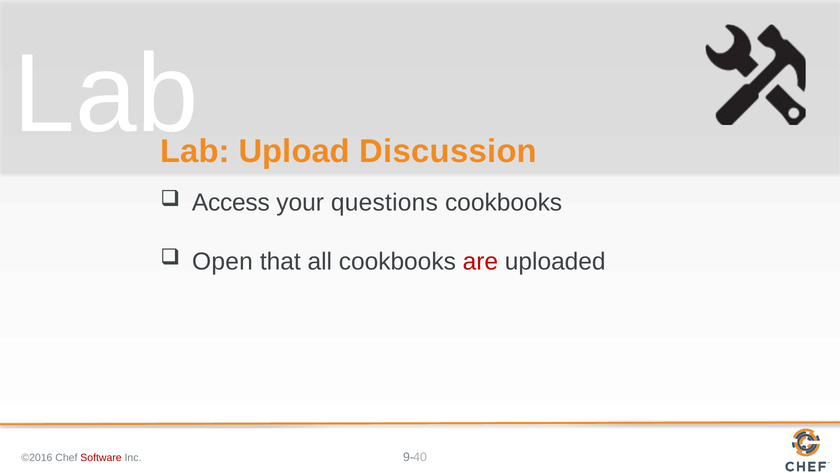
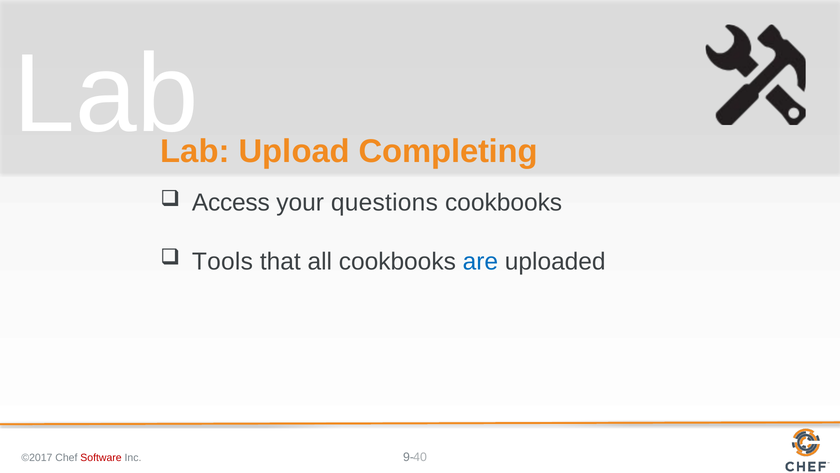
Discussion: Discussion -> Completing
Open: Open -> Tools
are colour: red -> blue
©2016: ©2016 -> ©2017
